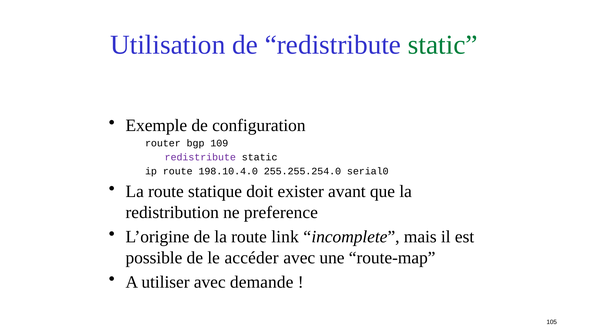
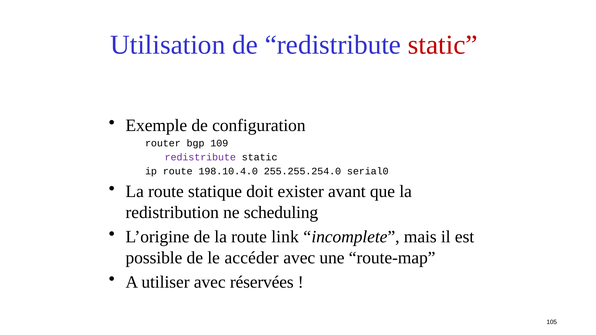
static at (443, 45) colour: green -> red
preference: preference -> scheduling
demande: demande -> réservées
